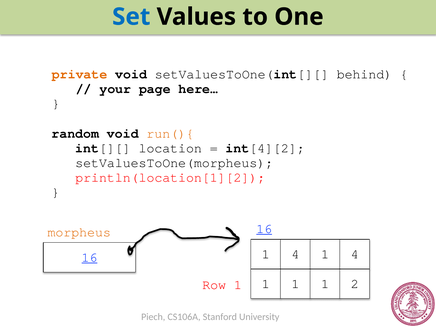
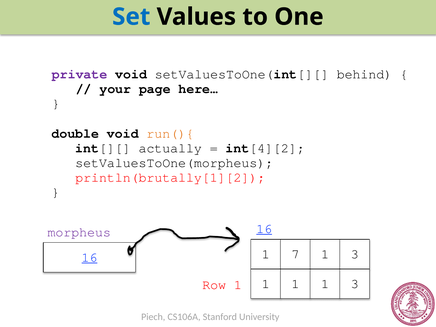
private colour: orange -> purple
random: random -> double
location: location -> actually
println(location[1][2: println(location[1][2 -> println(brutally[1][2
morpheus colour: orange -> purple
4 at (295, 254): 4 -> 7
4 at (355, 254): 4 -> 3
1 1 2: 2 -> 3
